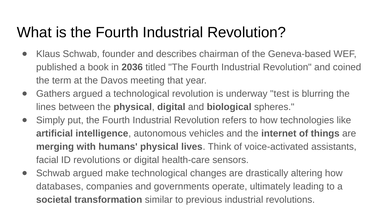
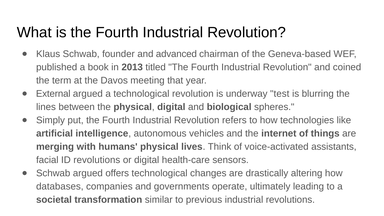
describes: describes -> advanced
2036: 2036 -> 2013
Gathers: Gathers -> External
make: make -> offers
